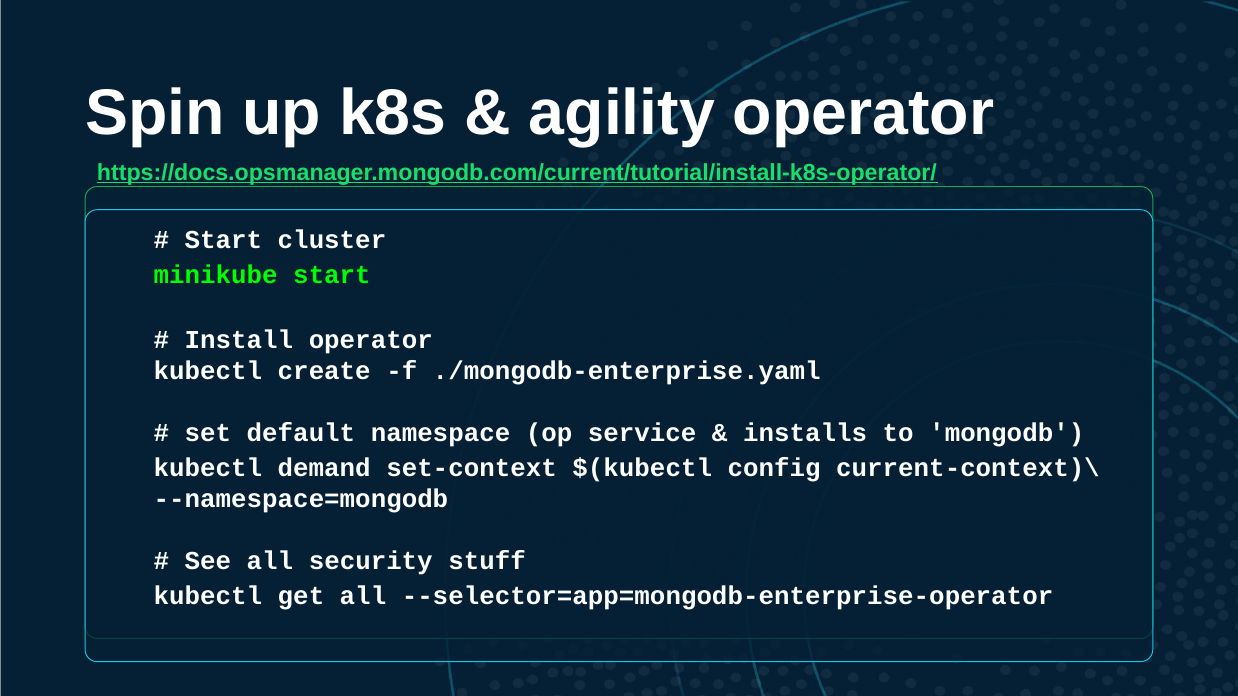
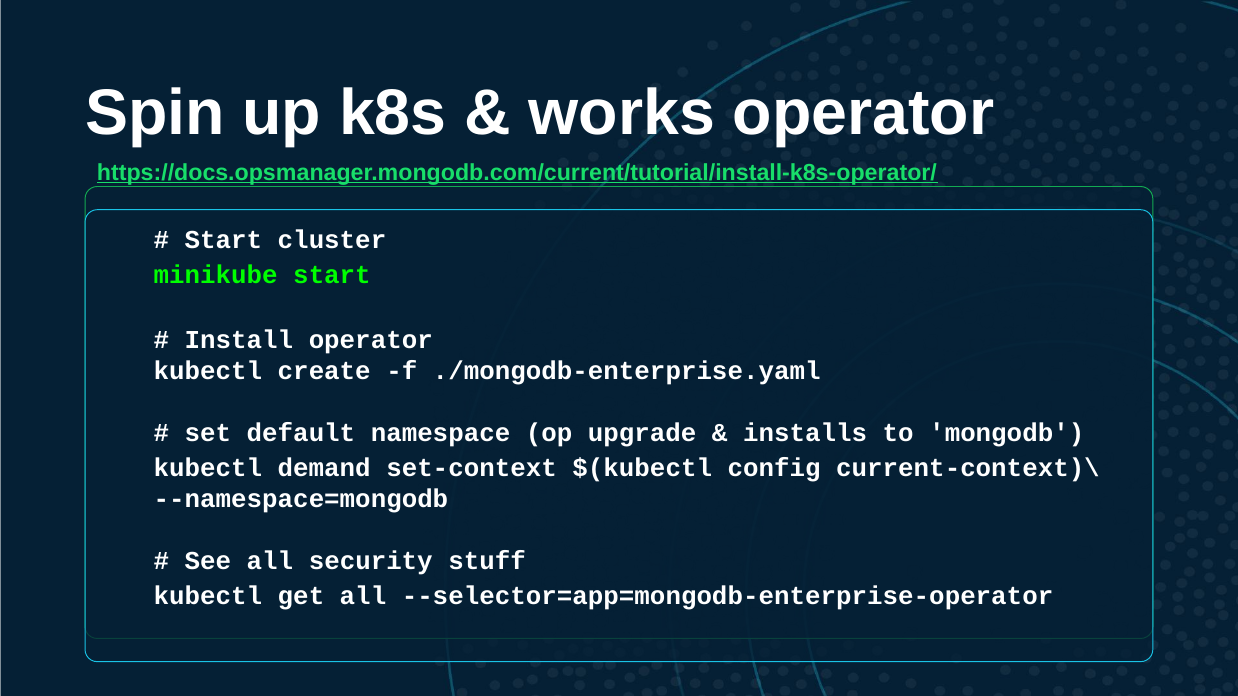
agility: agility -> works
service: service -> upgrade
